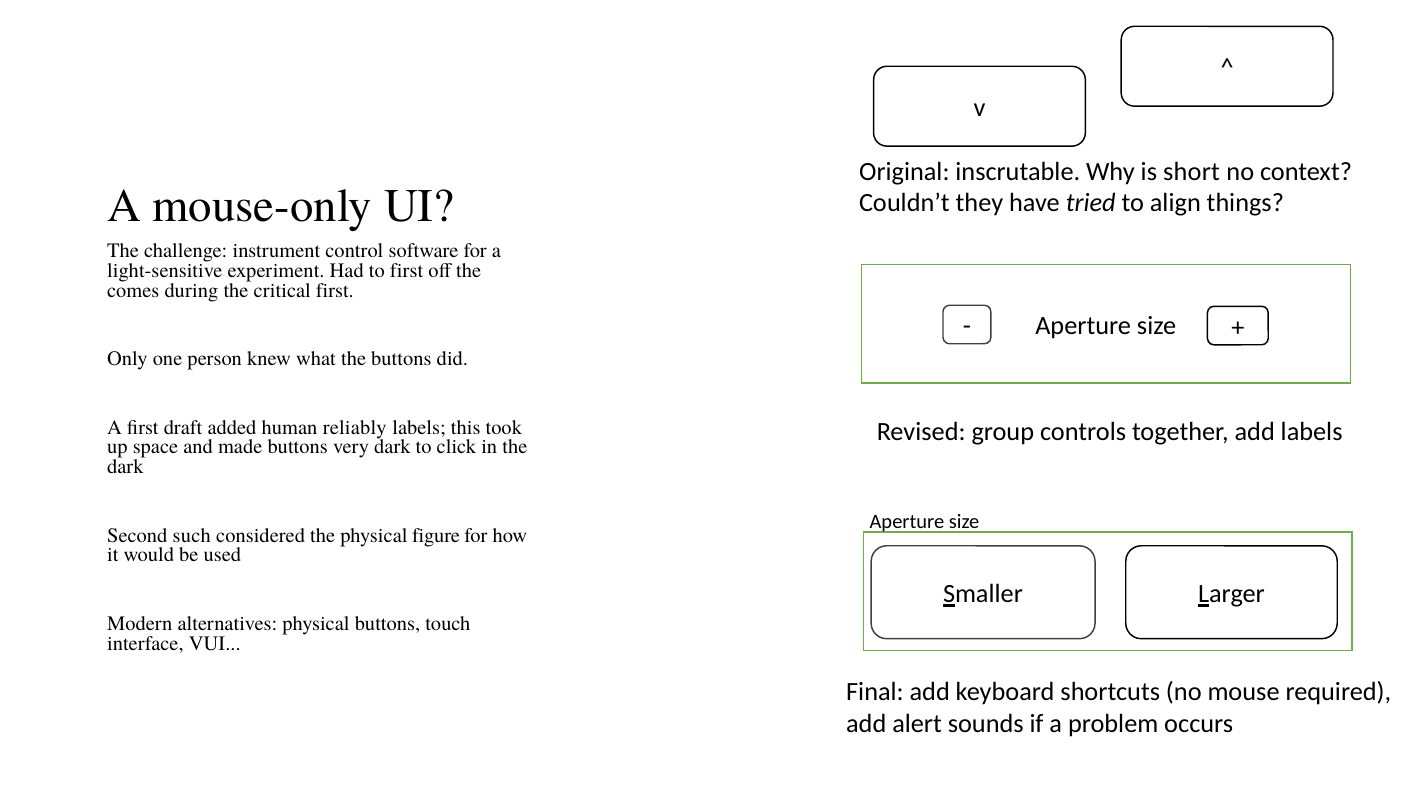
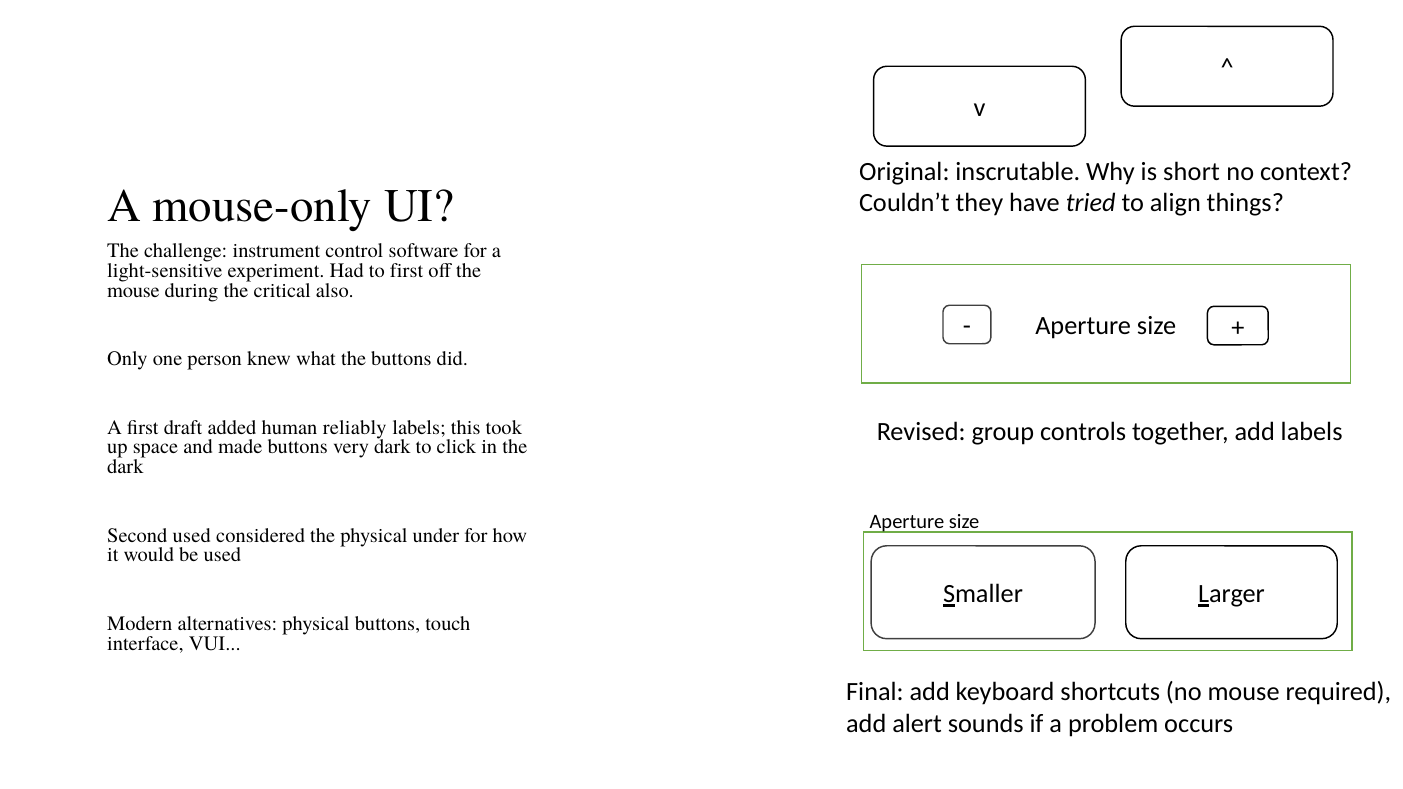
comes at (133, 291): comes -> mouse
critical first: first -> also
Second such: such -> used
figure: figure -> under
